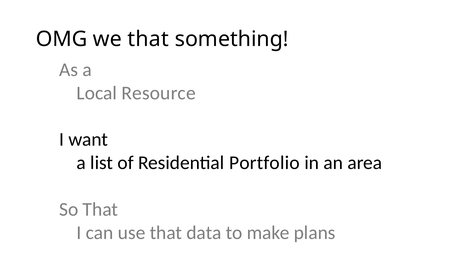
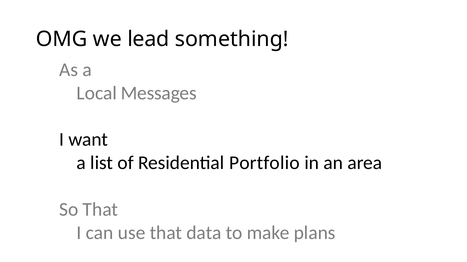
we that: that -> lead
Resource: Resource -> Messages
